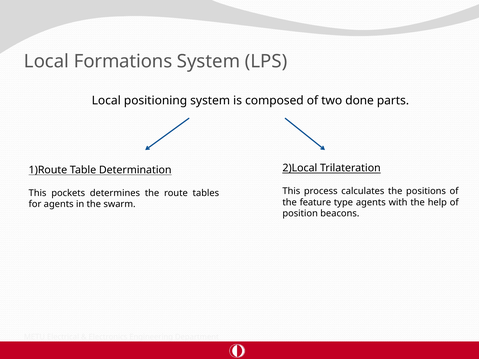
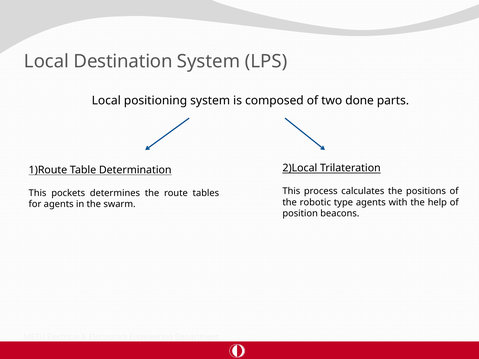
Formations: Formations -> Destination
feature: feature -> robotic
